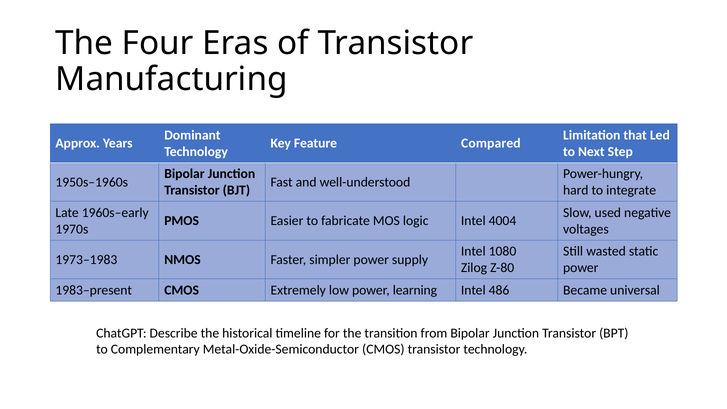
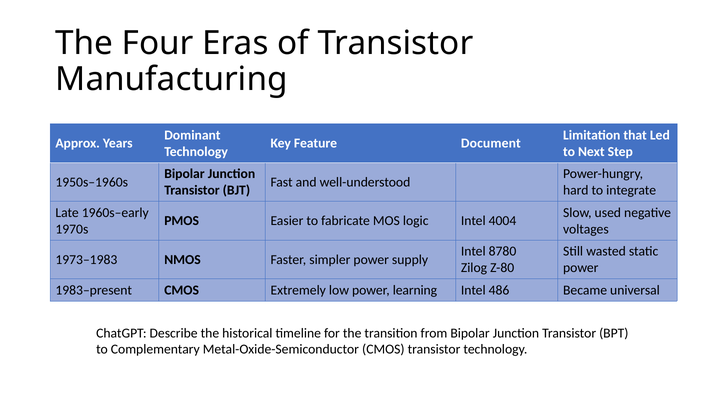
Compared: Compared -> Document
1080: 1080 -> 8780
